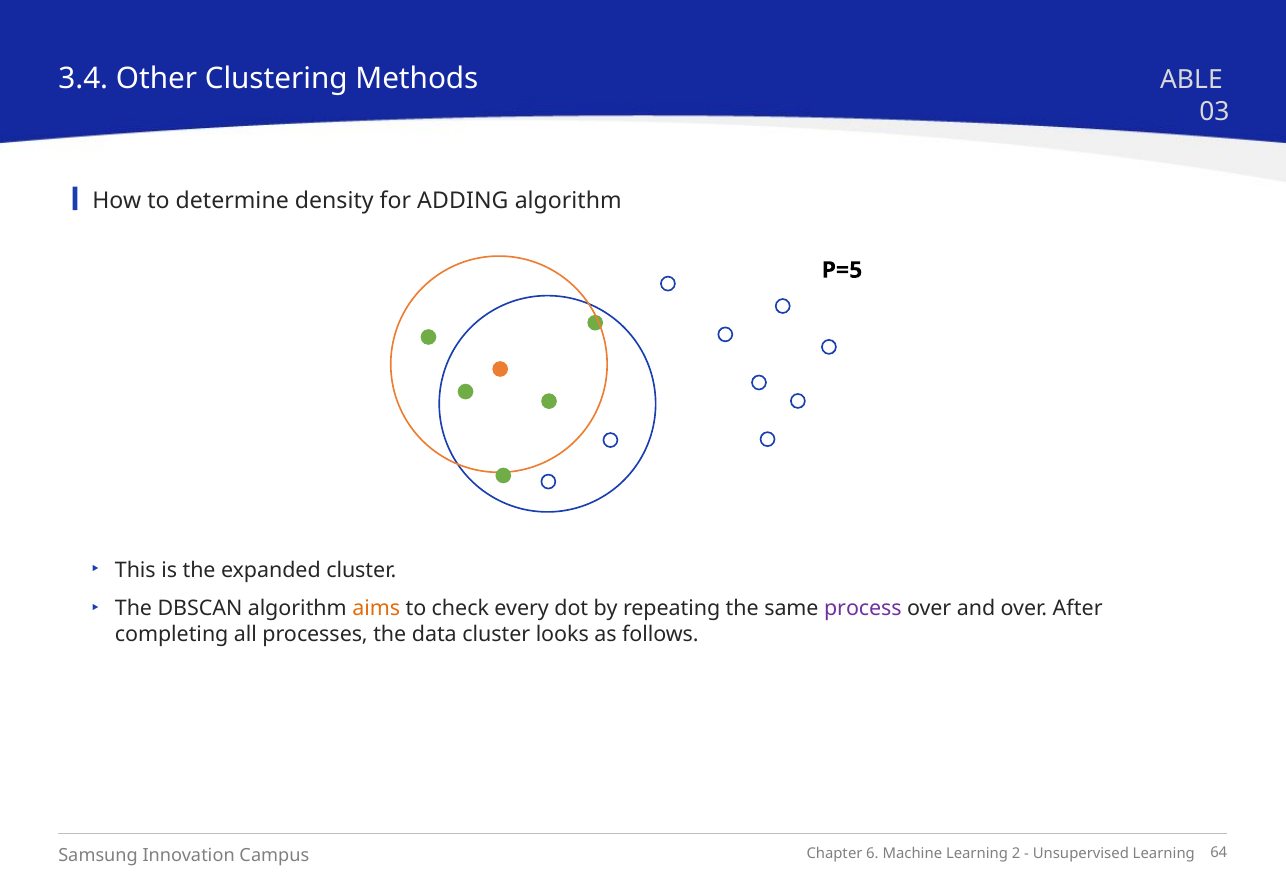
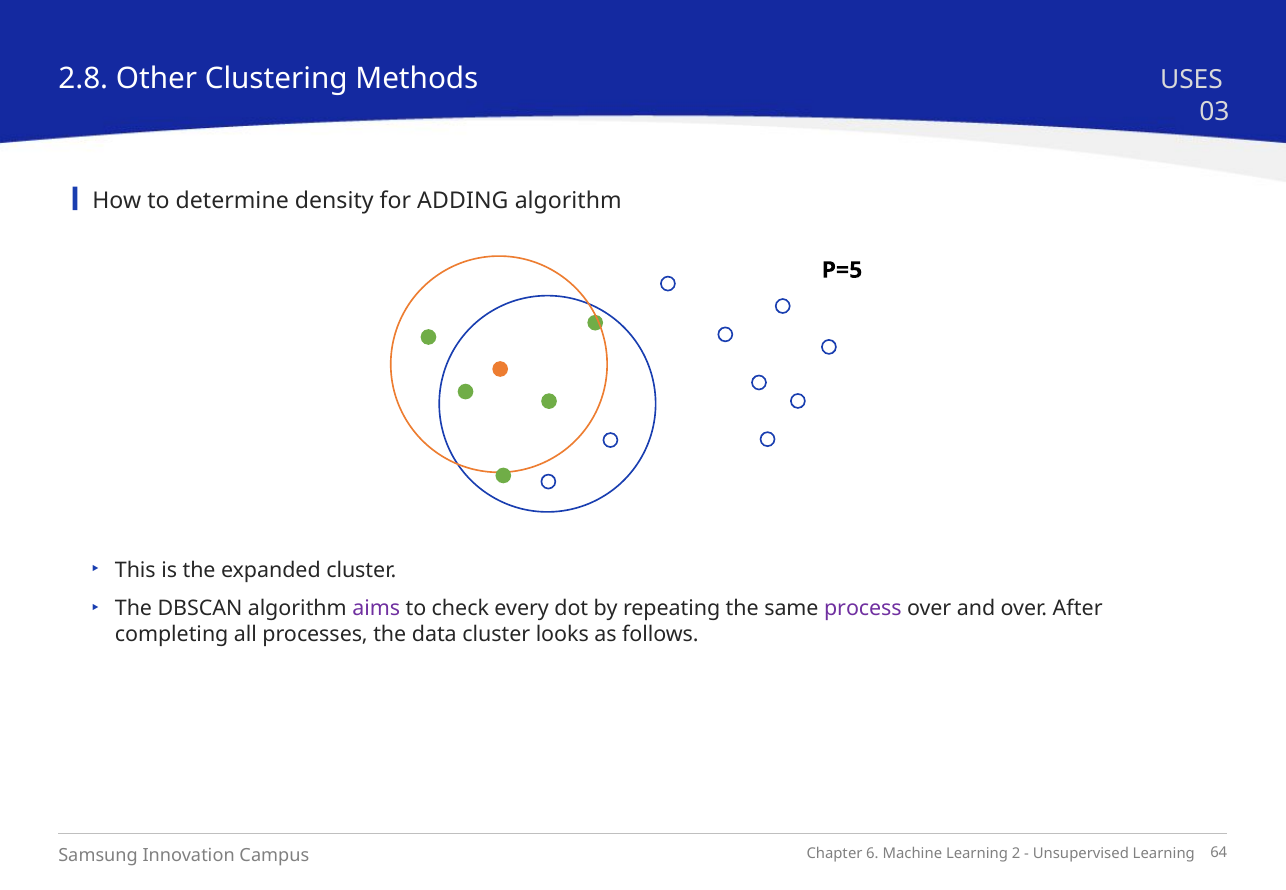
3.4: 3.4 -> 2.8
ABLE: ABLE -> USES
aims colour: orange -> purple
